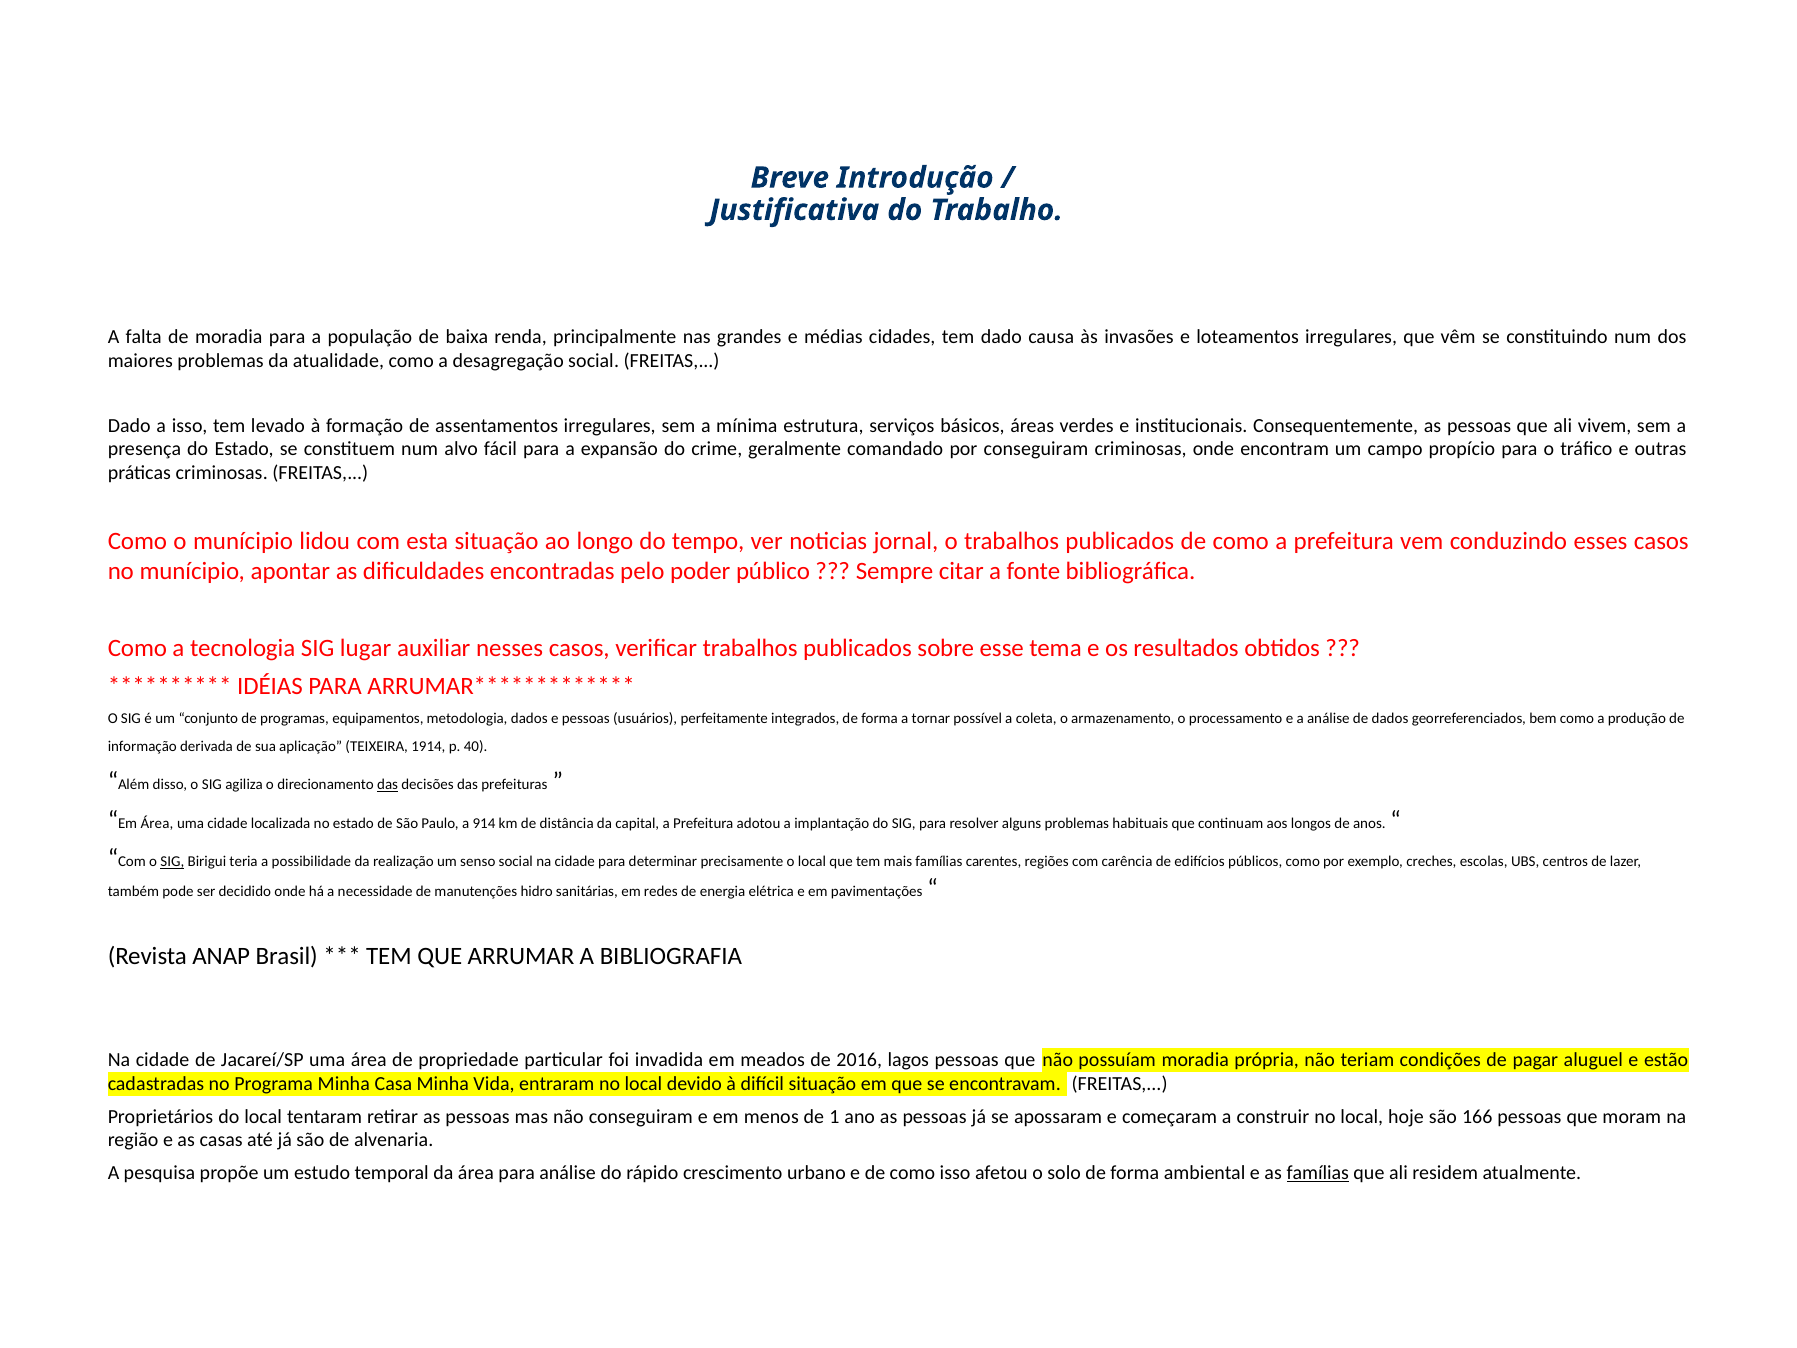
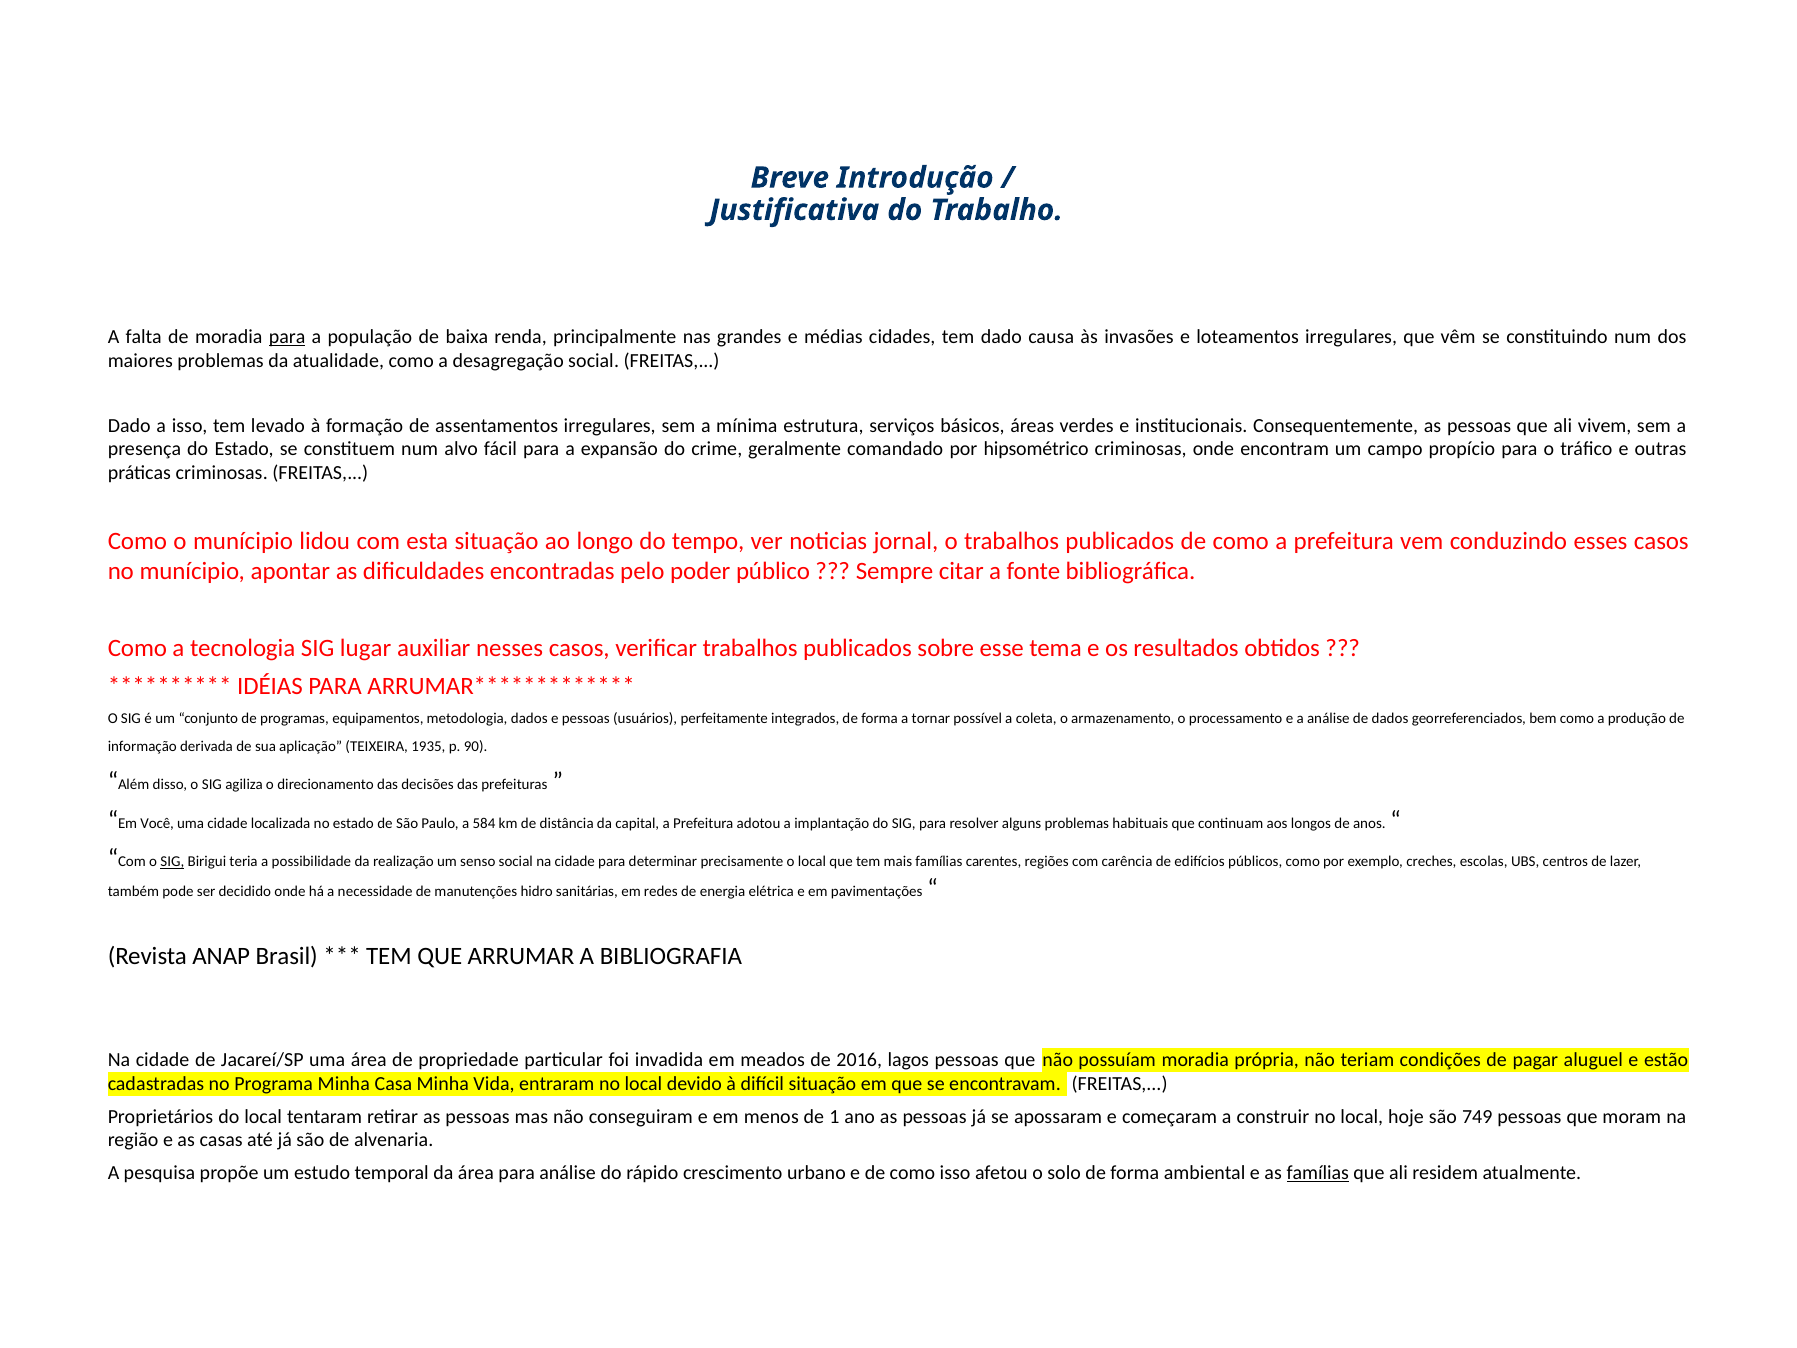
para at (287, 337) underline: none -> present
por conseguiram: conseguiram -> hipsométrico
1914: 1914 -> 1935
40: 40 -> 90
das at (388, 785) underline: present -> none
Em Área: Área -> Você
914: 914 -> 584
166: 166 -> 749
